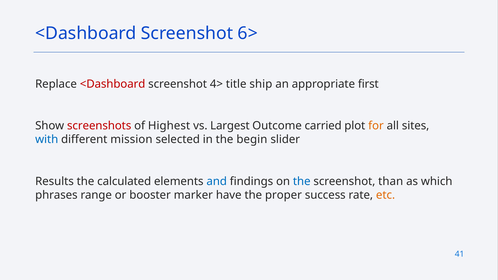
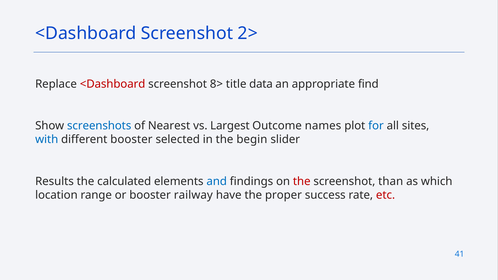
6>: 6> -> 2>
4>: 4> -> 8>
ship: ship -> data
first: first -> find
screenshots colour: red -> blue
Highest: Highest -> Nearest
carried: carried -> names
for colour: orange -> blue
different mission: mission -> booster
the at (302, 181) colour: blue -> red
phrases: phrases -> location
marker: marker -> railway
etc colour: orange -> red
